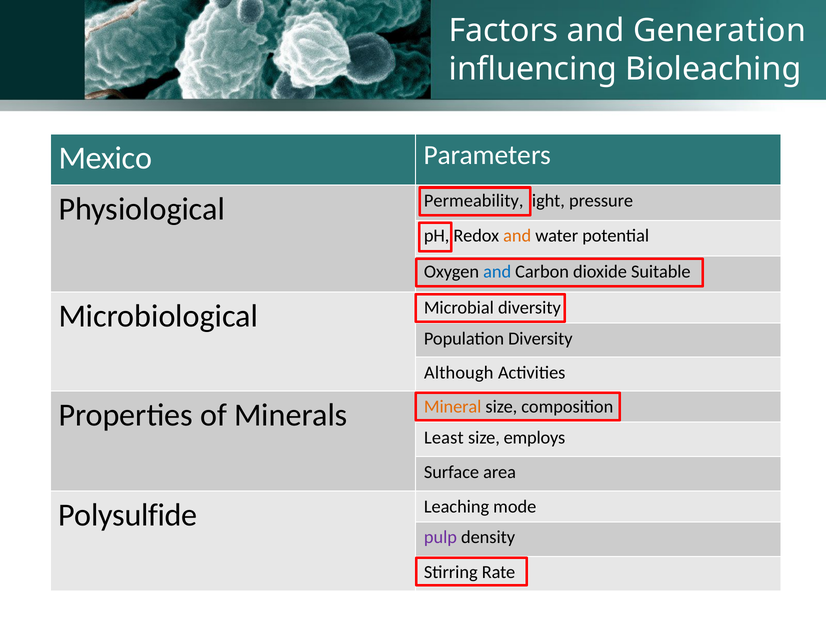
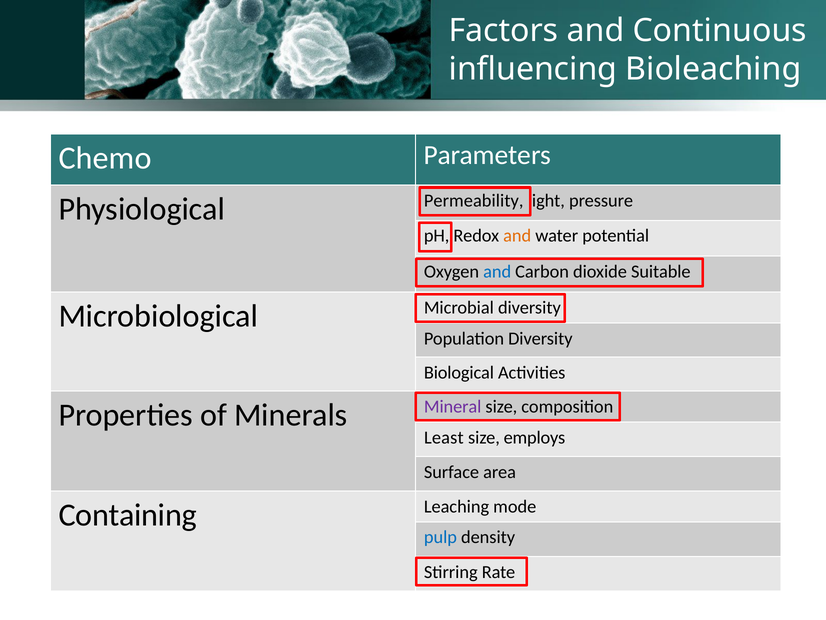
Generation: Generation -> Continuous
Mexico: Mexico -> Chemo
Although: Although -> Biological
Mineral colour: orange -> purple
Polysulfide: Polysulfide -> Containing
pulp colour: purple -> blue
